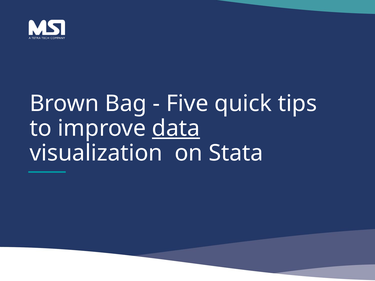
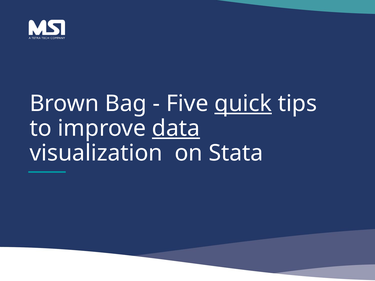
quick underline: none -> present
